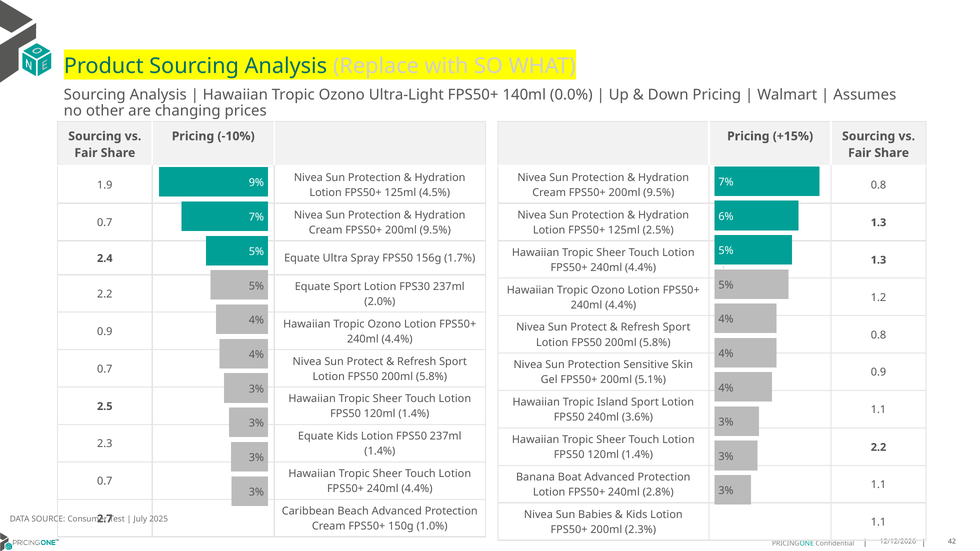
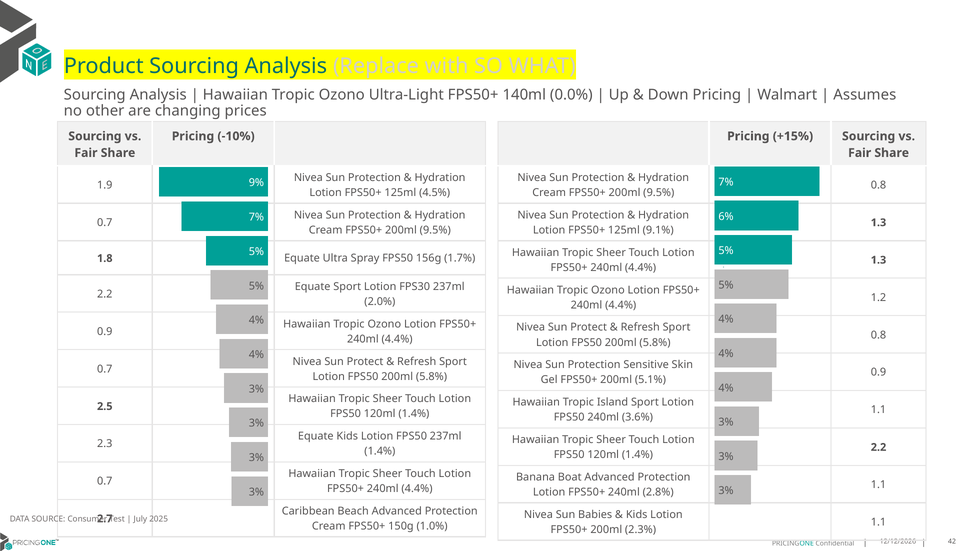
2.5%: 2.5% -> 9.1%
2.4: 2.4 -> 1.8
